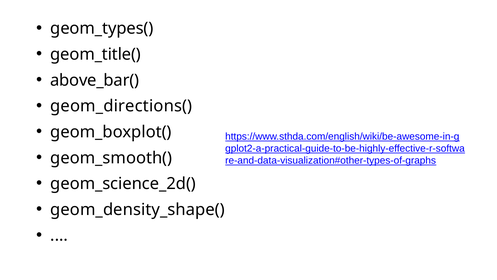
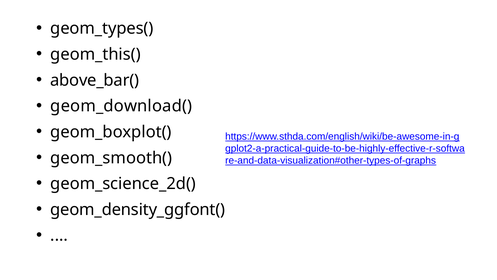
geom_title(: geom_title( -> geom_this(
geom_directions(: geom_directions( -> geom_download(
geom_density_shape(: geom_density_shape( -> geom_density_ggfont(
